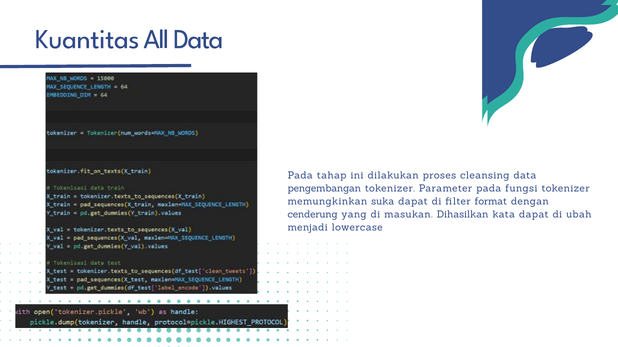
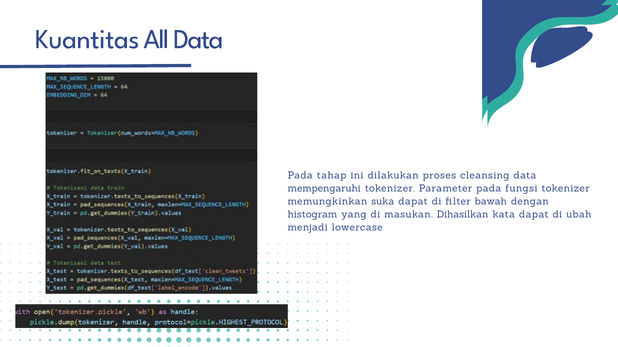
pengembangan: pengembangan -> mempengaruhi
format: format -> bawah
cenderung: cenderung -> histogram
